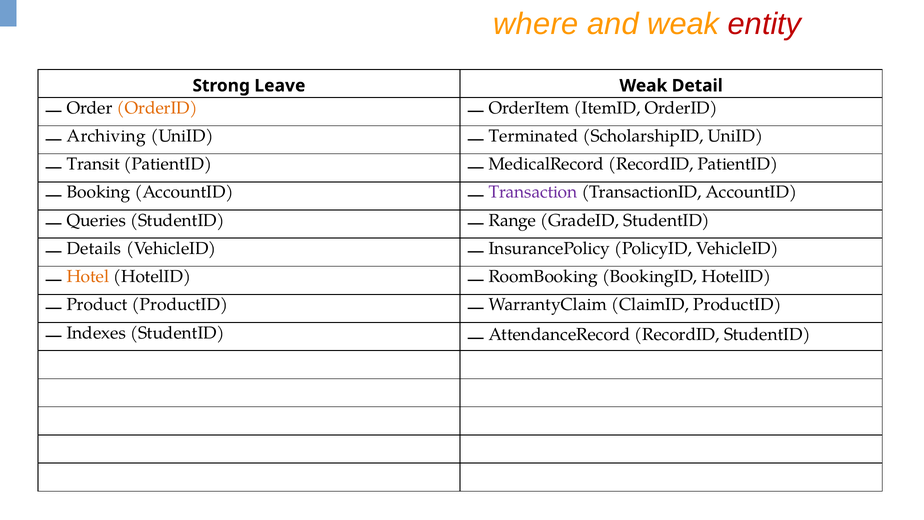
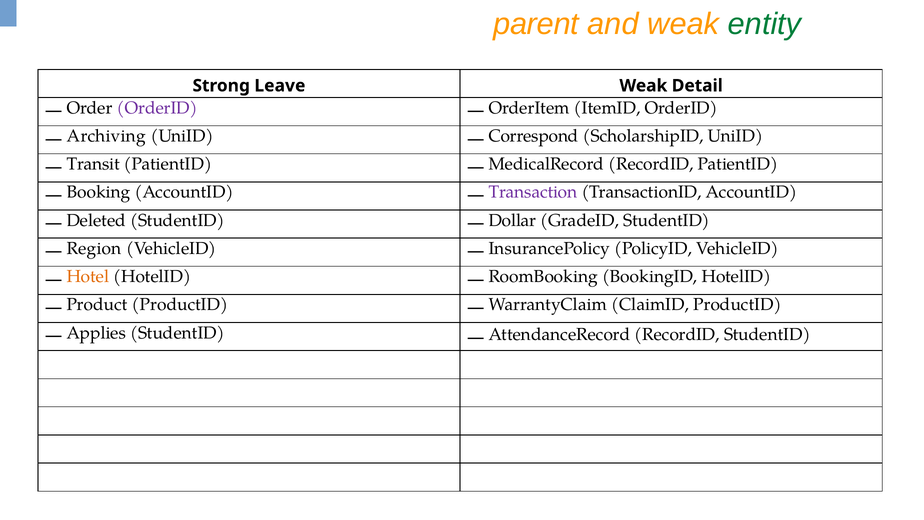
where: where -> parent
entity colour: red -> green
OrderID at (157, 108) colour: orange -> purple
Terminated: Terminated -> Correspond
Queries: Queries -> Deleted
Range: Range -> Dollar
Details: Details -> Region
Indexes: Indexes -> Applies
